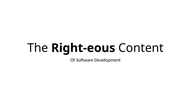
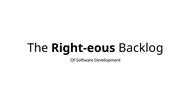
Content: Content -> Backlog
